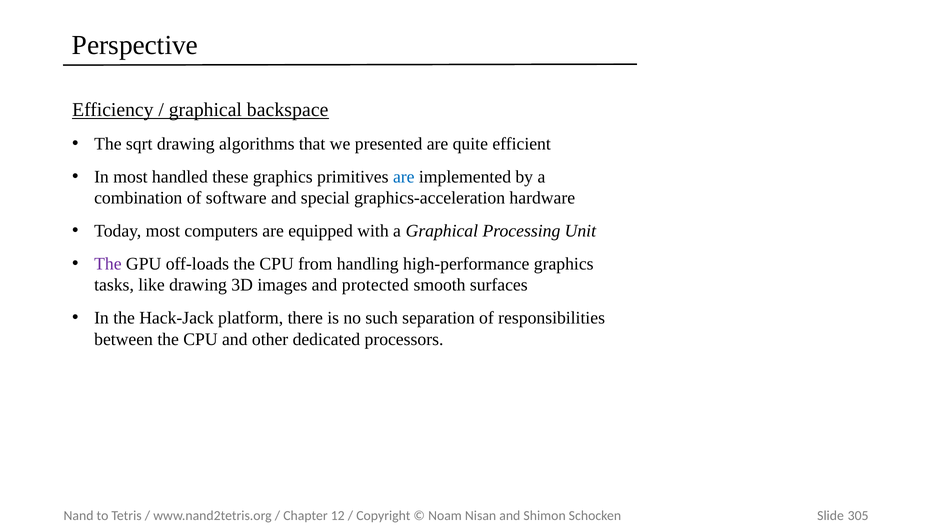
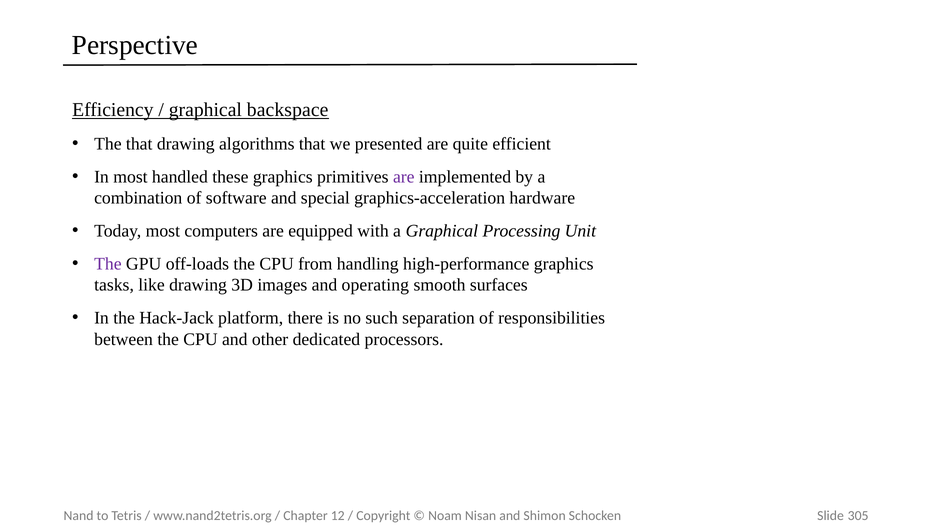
The sqrt: sqrt -> that
are at (404, 177) colour: blue -> purple
protected: protected -> operating
